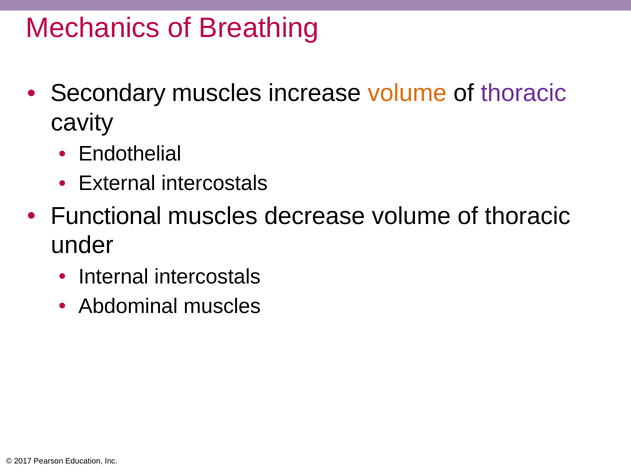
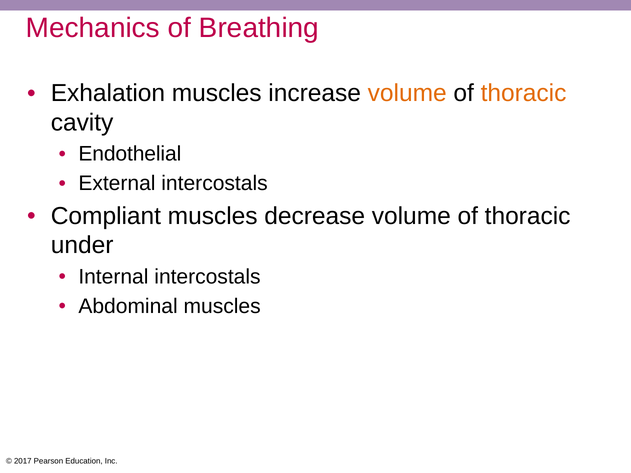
Secondary: Secondary -> Exhalation
thoracic at (524, 93) colour: purple -> orange
Functional: Functional -> Compliant
